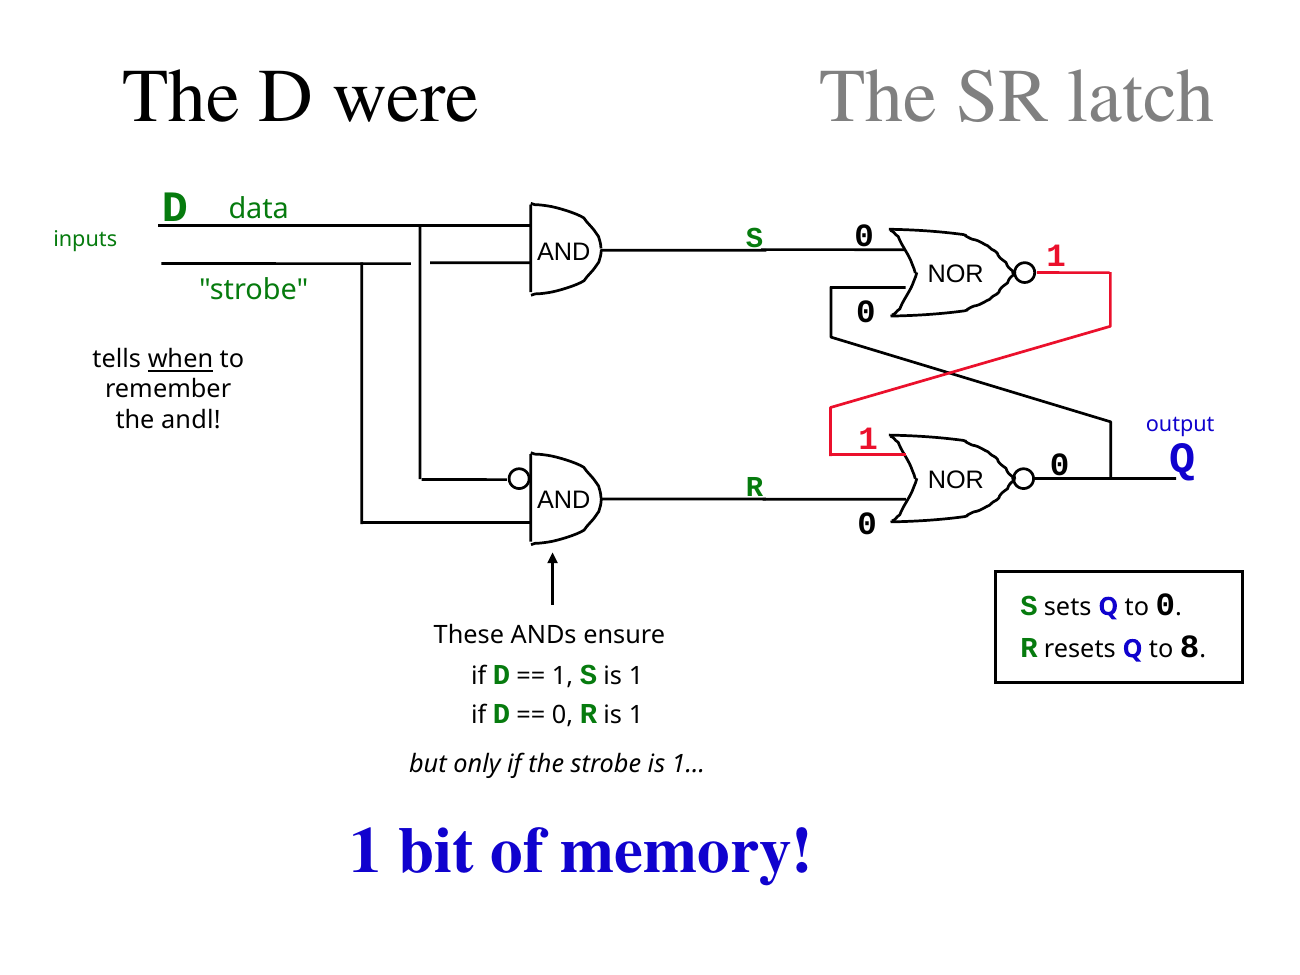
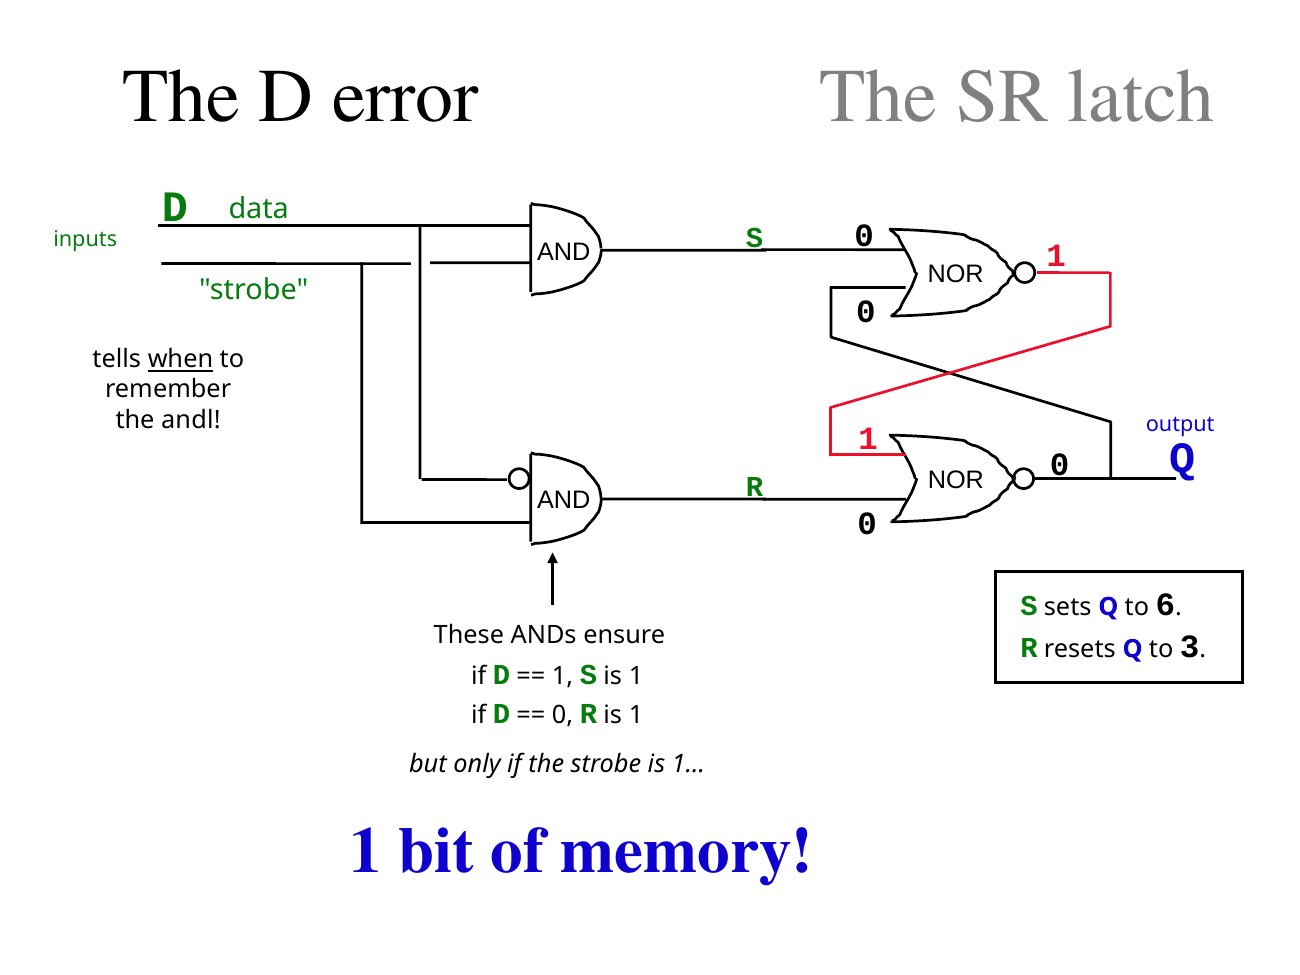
were: were -> error
to 0: 0 -> 6
8: 8 -> 3
